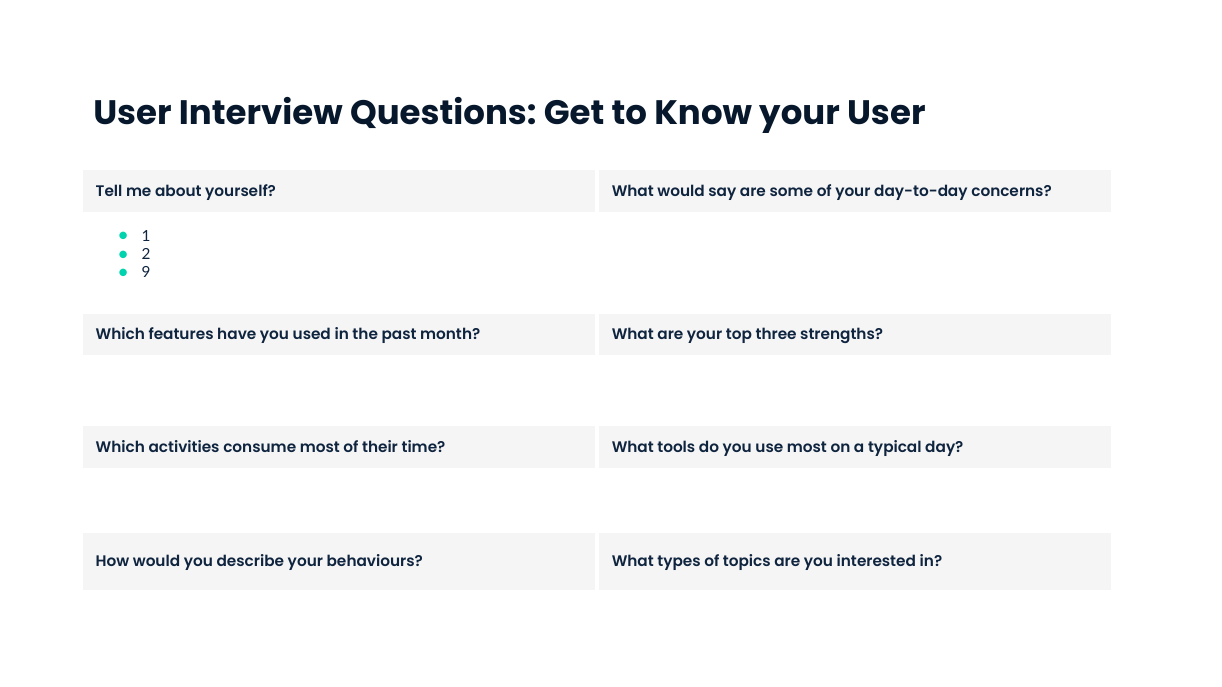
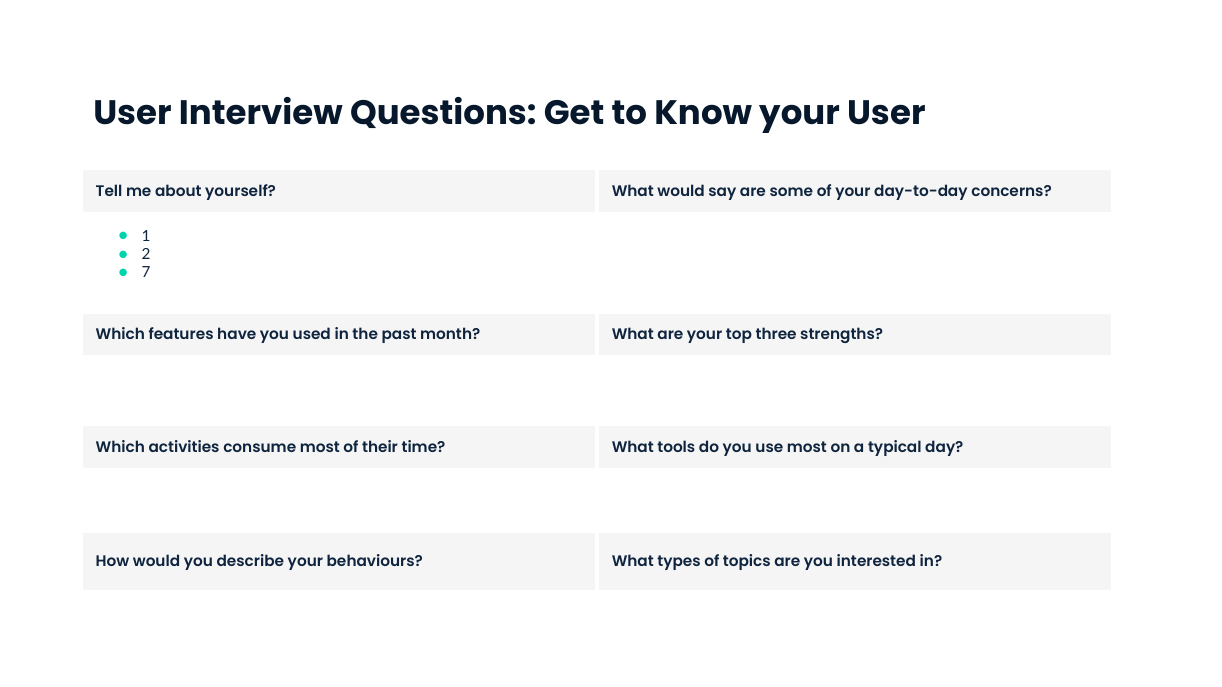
9: 9 -> 7
